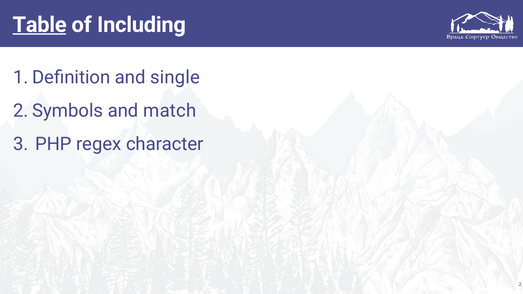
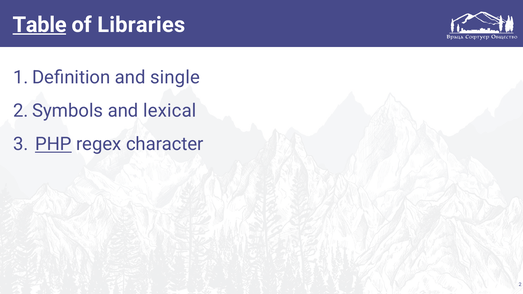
Including: Including -> Libraries
match: match -> lexical
PHP underline: none -> present
